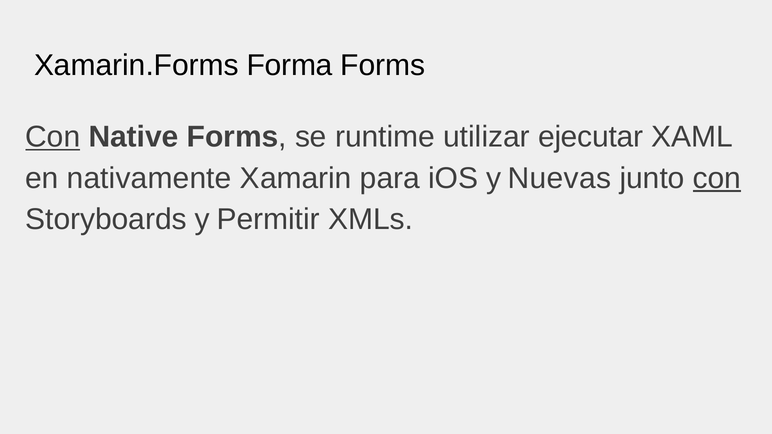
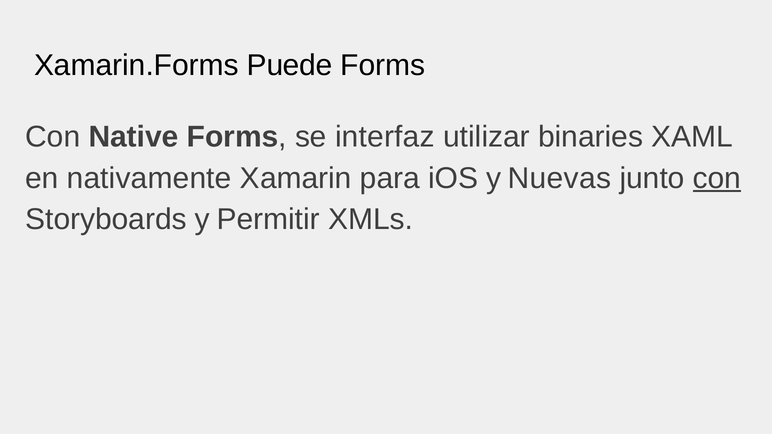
Forma: Forma -> Puede
Con at (53, 137) underline: present -> none
runtime: runtime -> interfaz
ejecutar: ejecutar -> binaries
